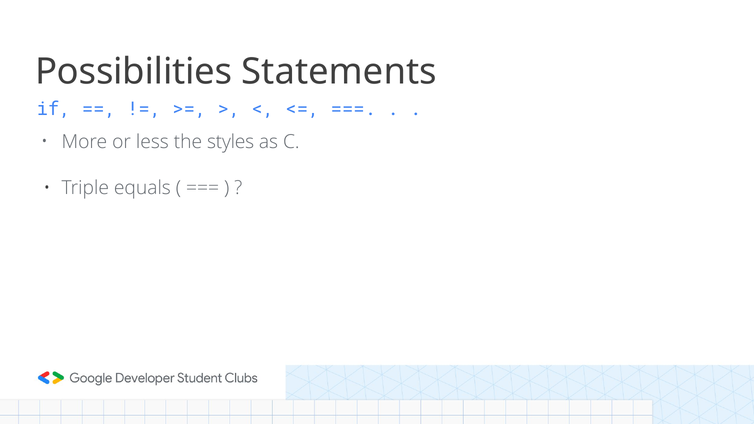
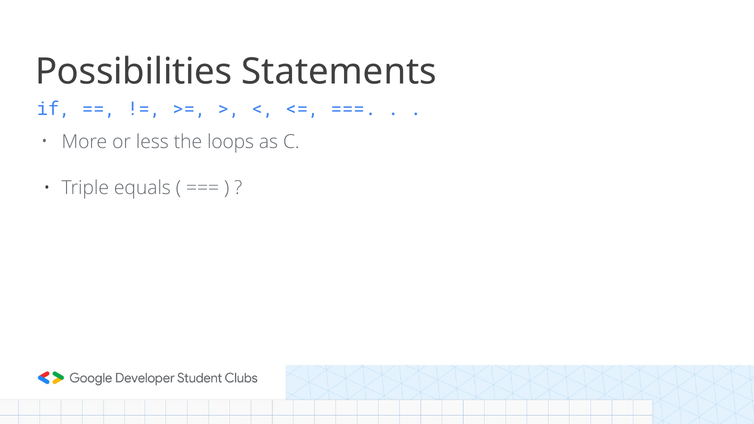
styles: styles -> loops
